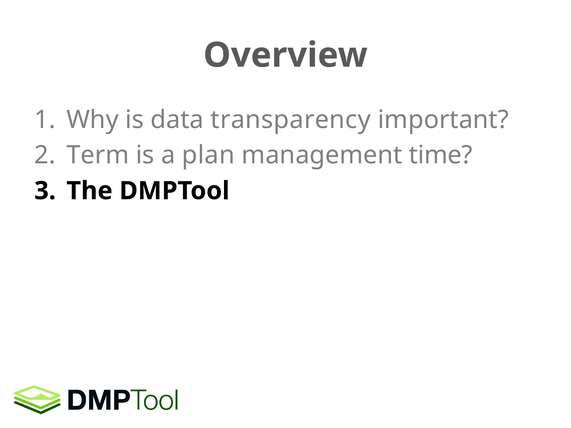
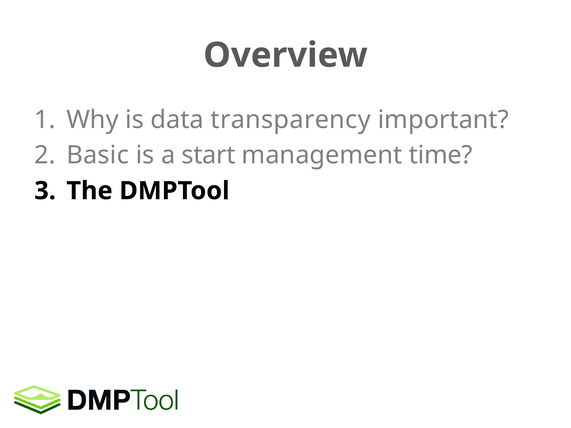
Term: Term -> Basic
plan: plan -> start
